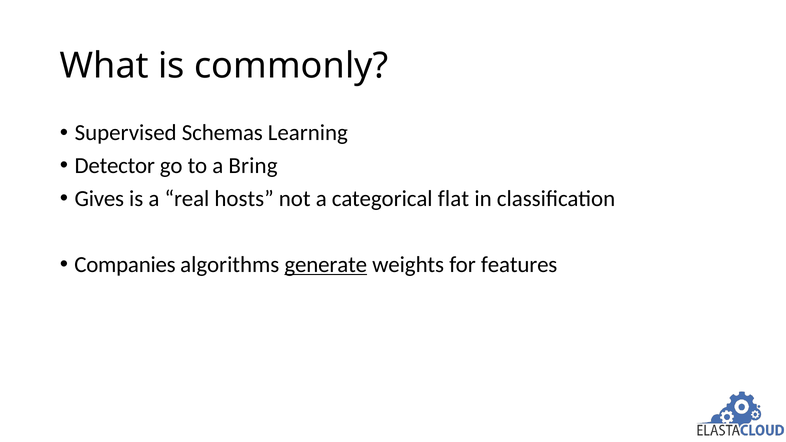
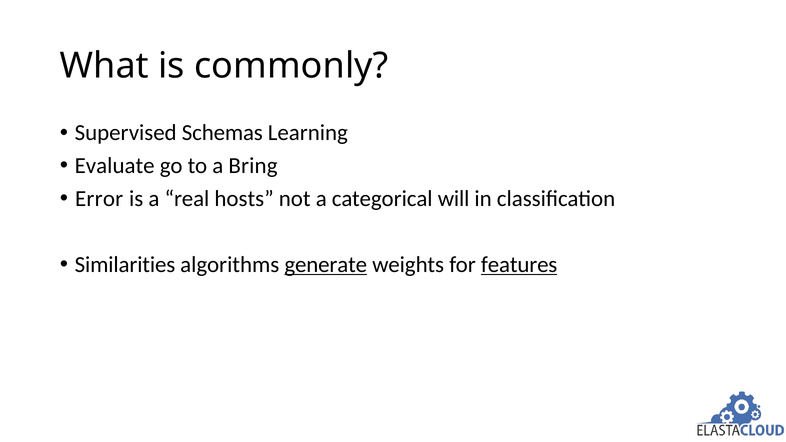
Detector: Detector -> Evaluate
Gives: Gives -> Error
flat: flat -> will
Companies: Companies -> Similarities
features underline: none -> present
